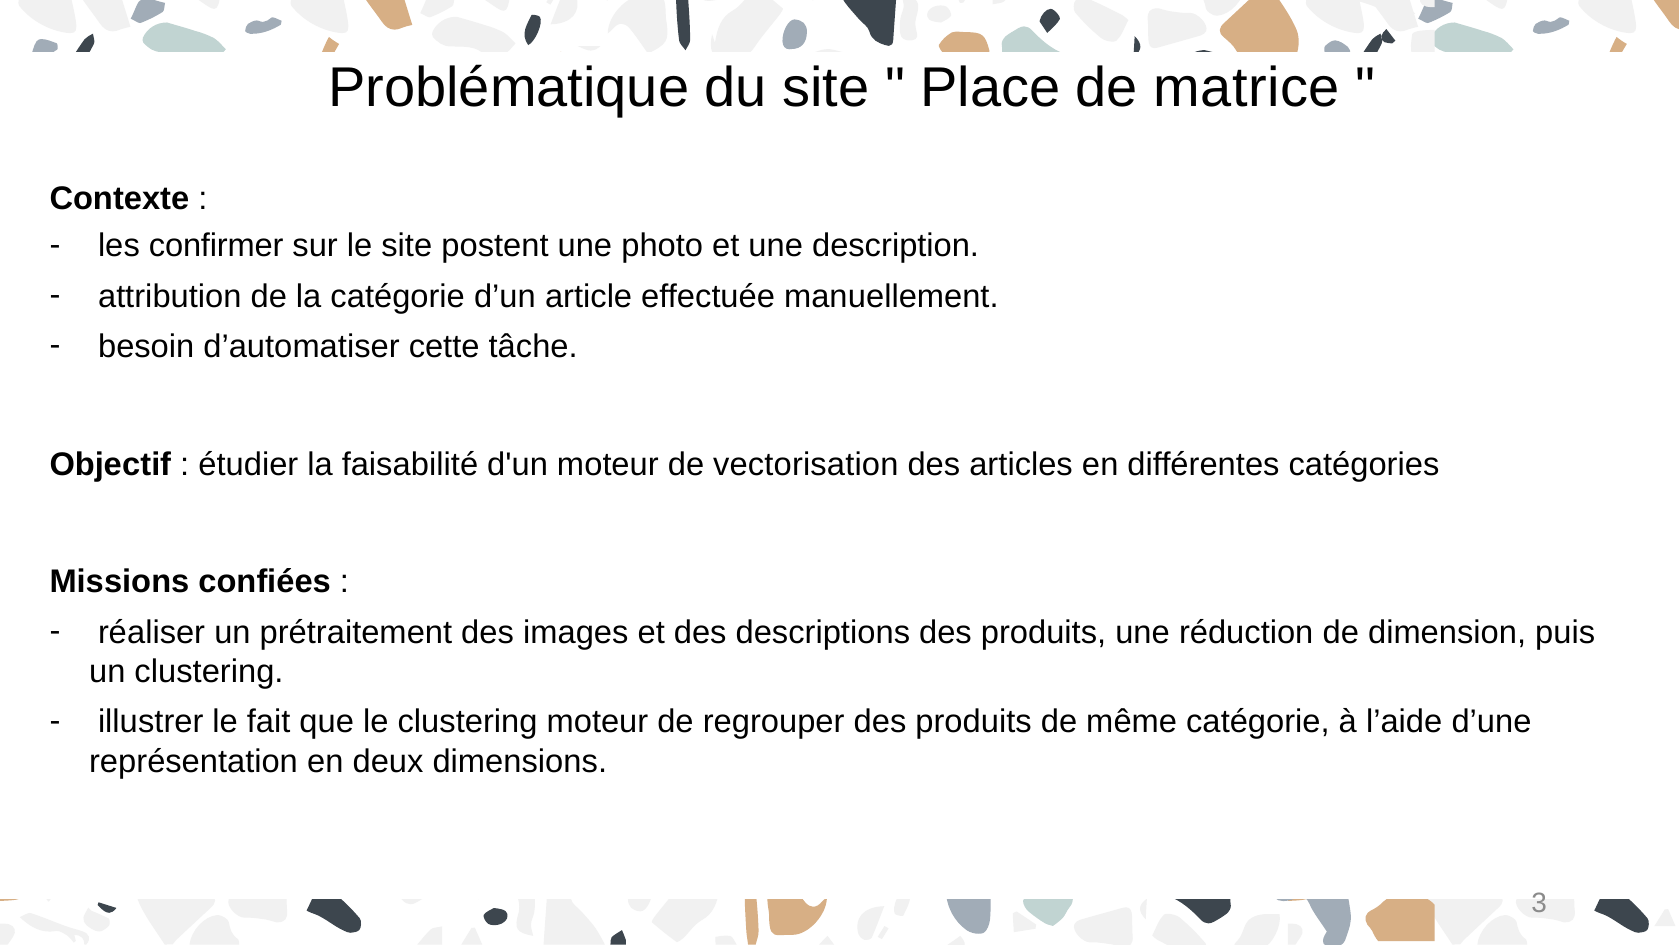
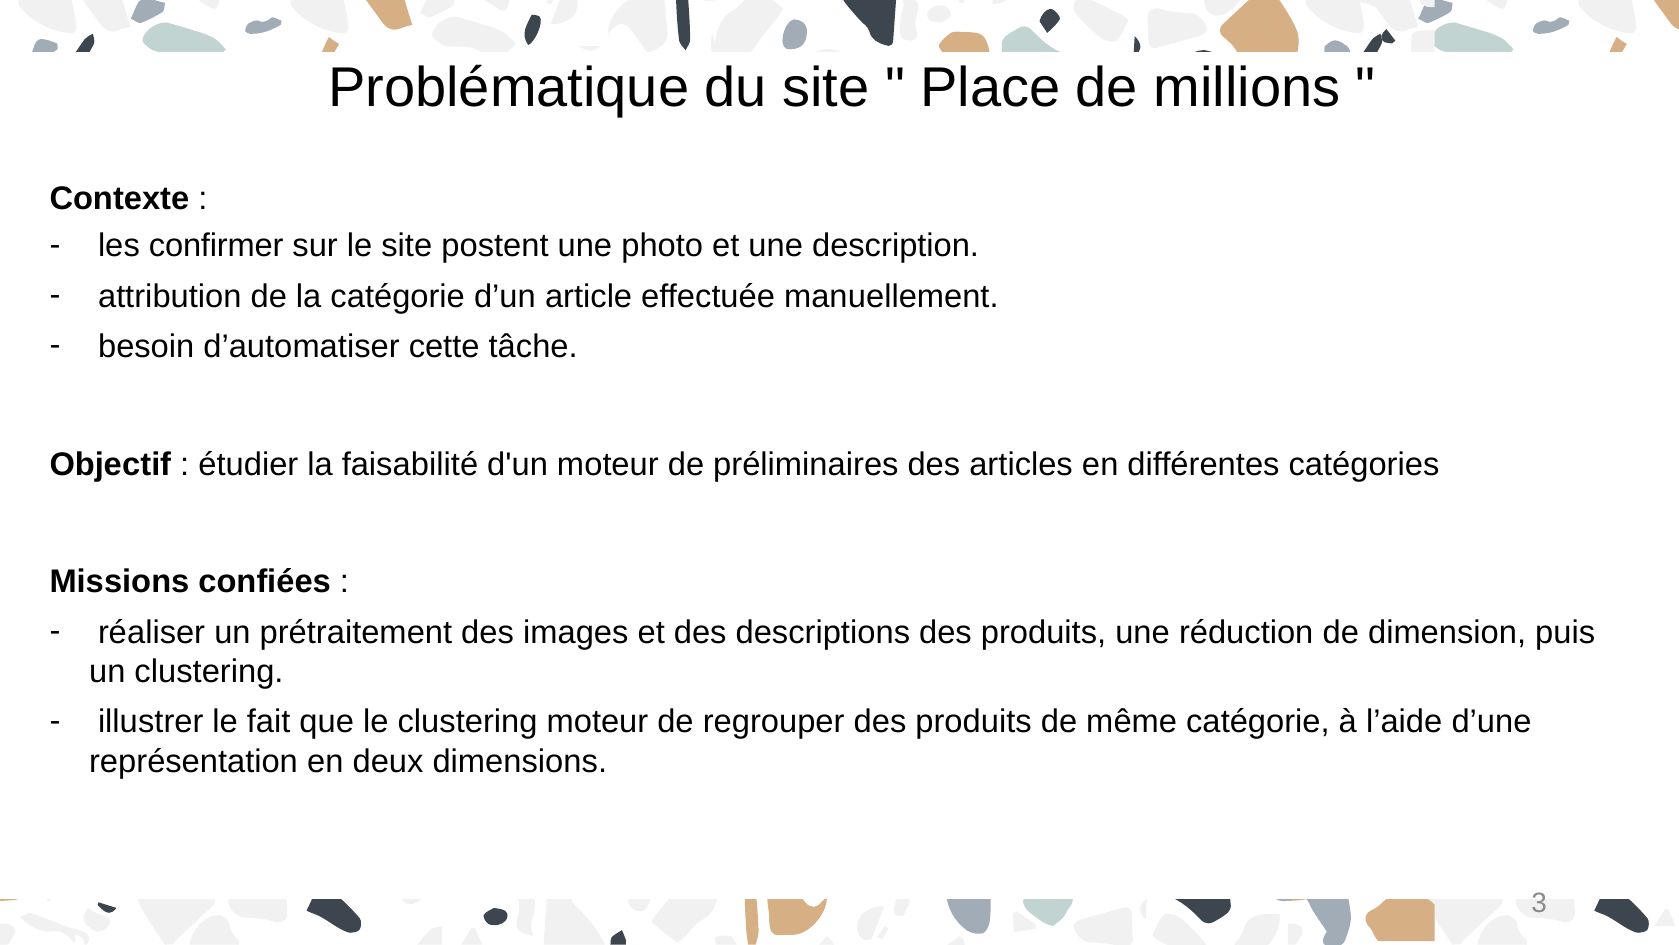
matrice: matrice -> millions
vectorisation: vectorisation -> préliminaires
